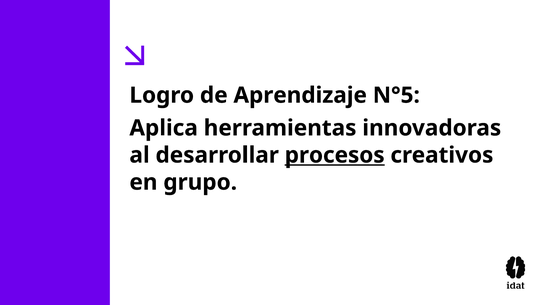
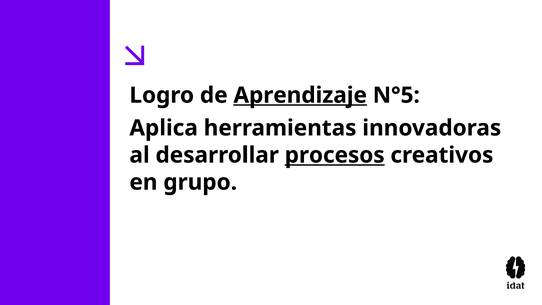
Aprendizaje underline: none -> present
